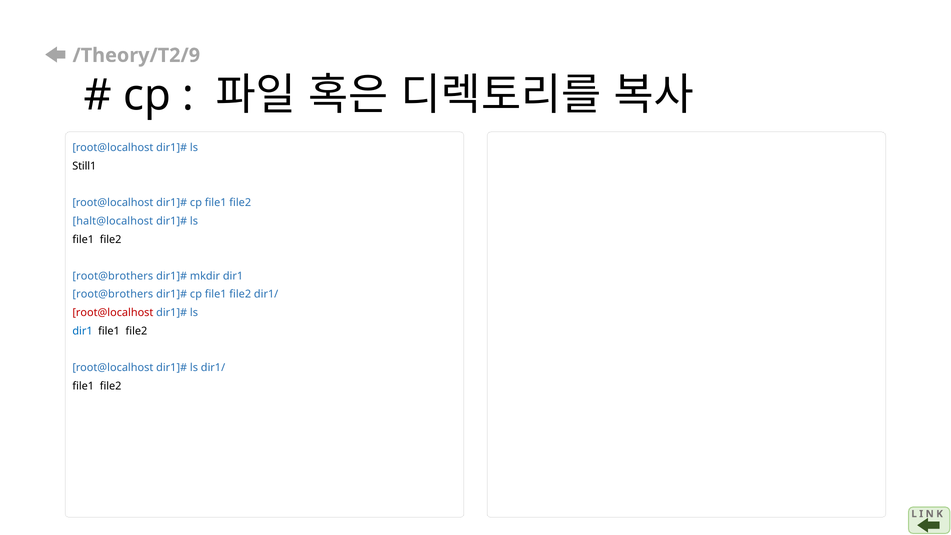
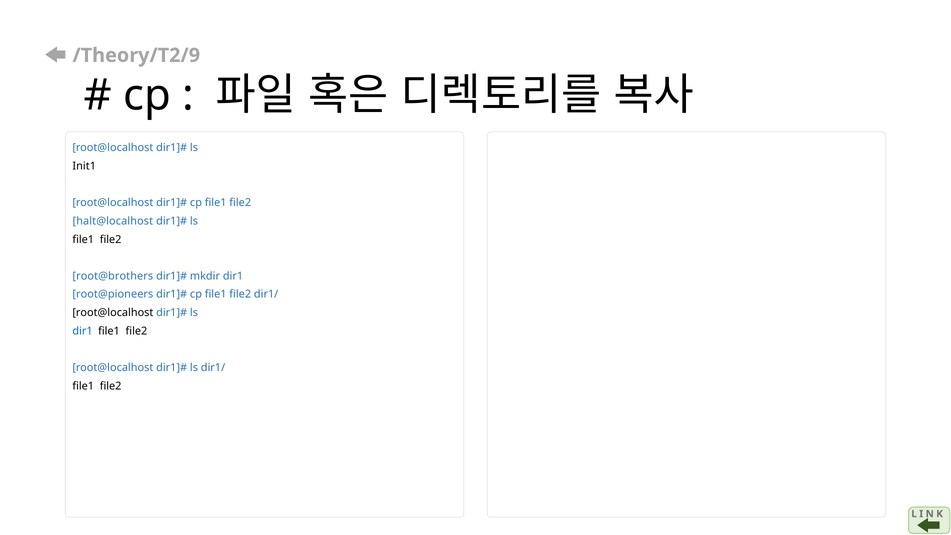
Still1: Still1 -> Init1
root@brothers at (113, 294): root@brothers -> root@pioneers
root@localhost at (113, 313) colour: red -> black
